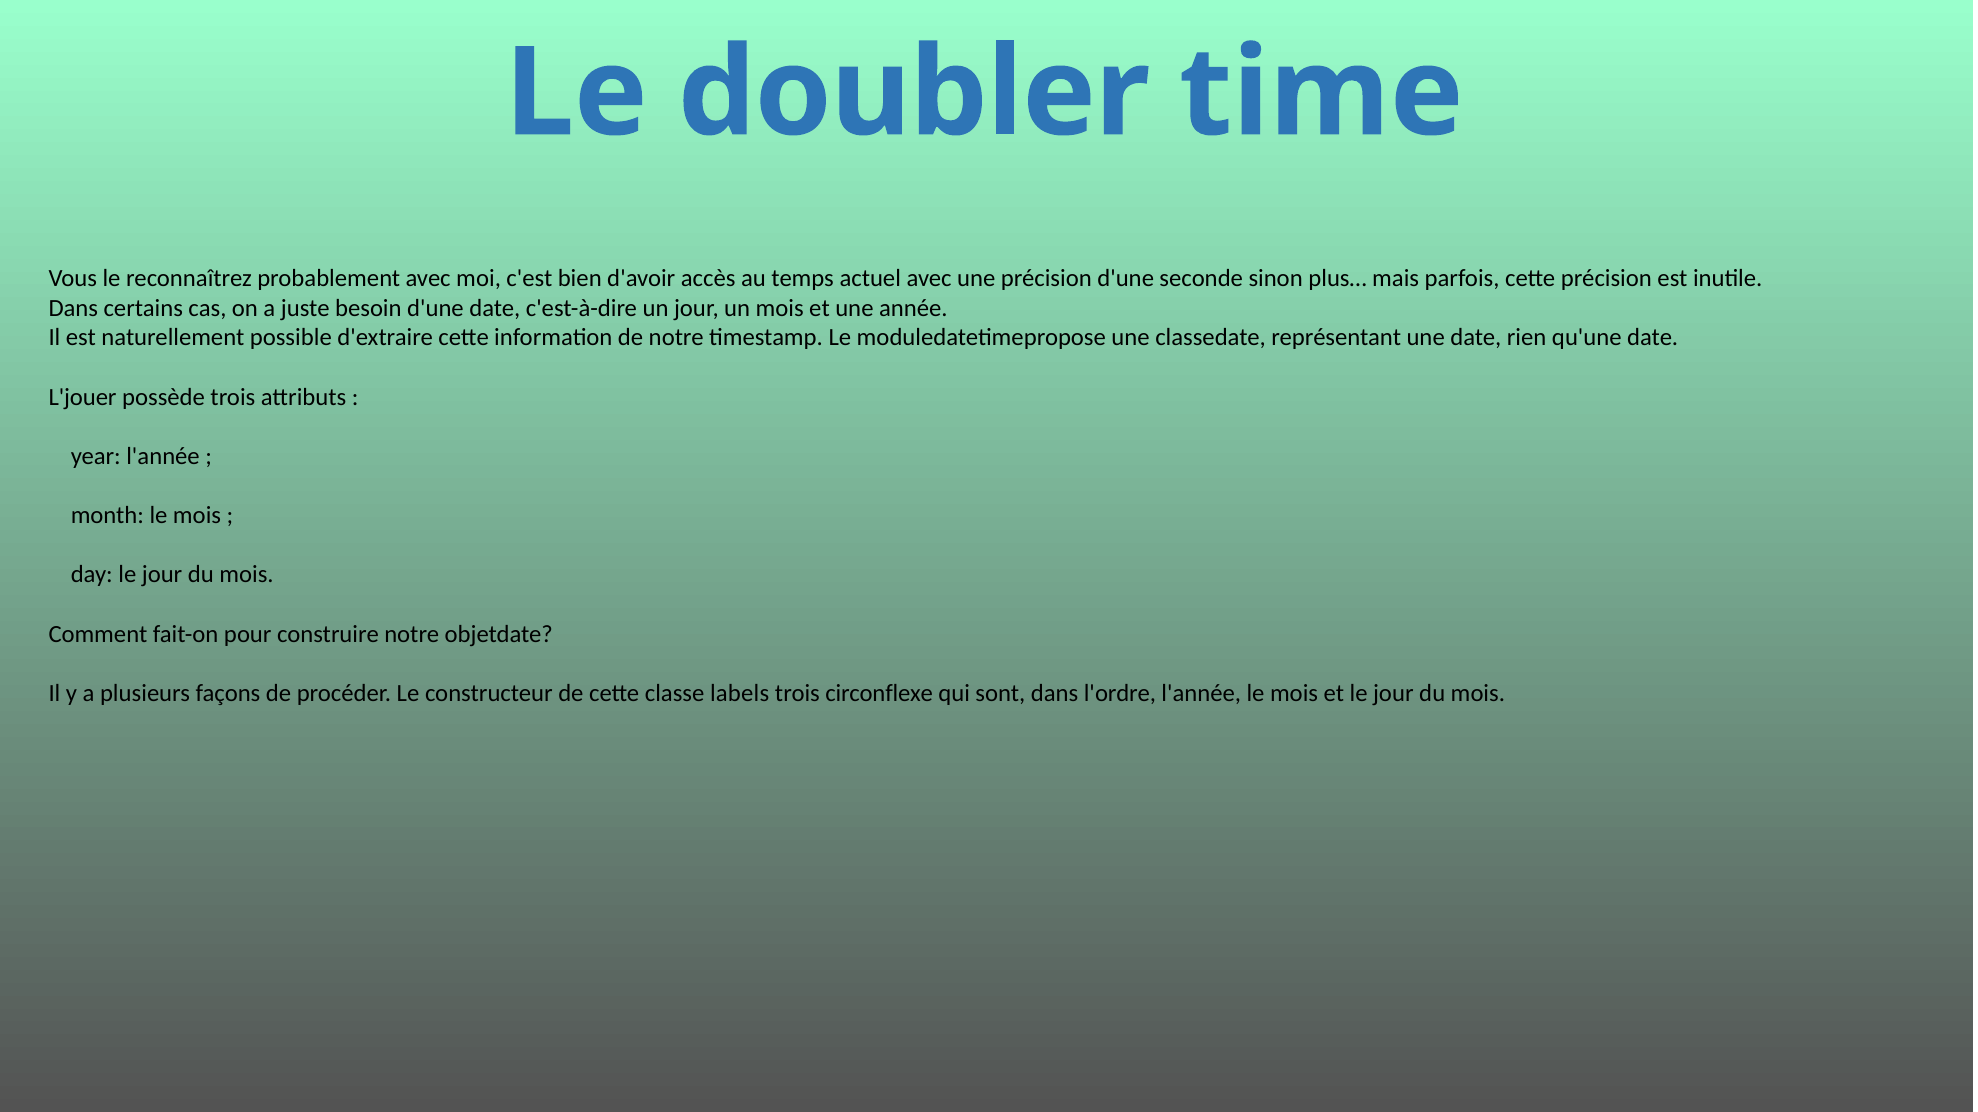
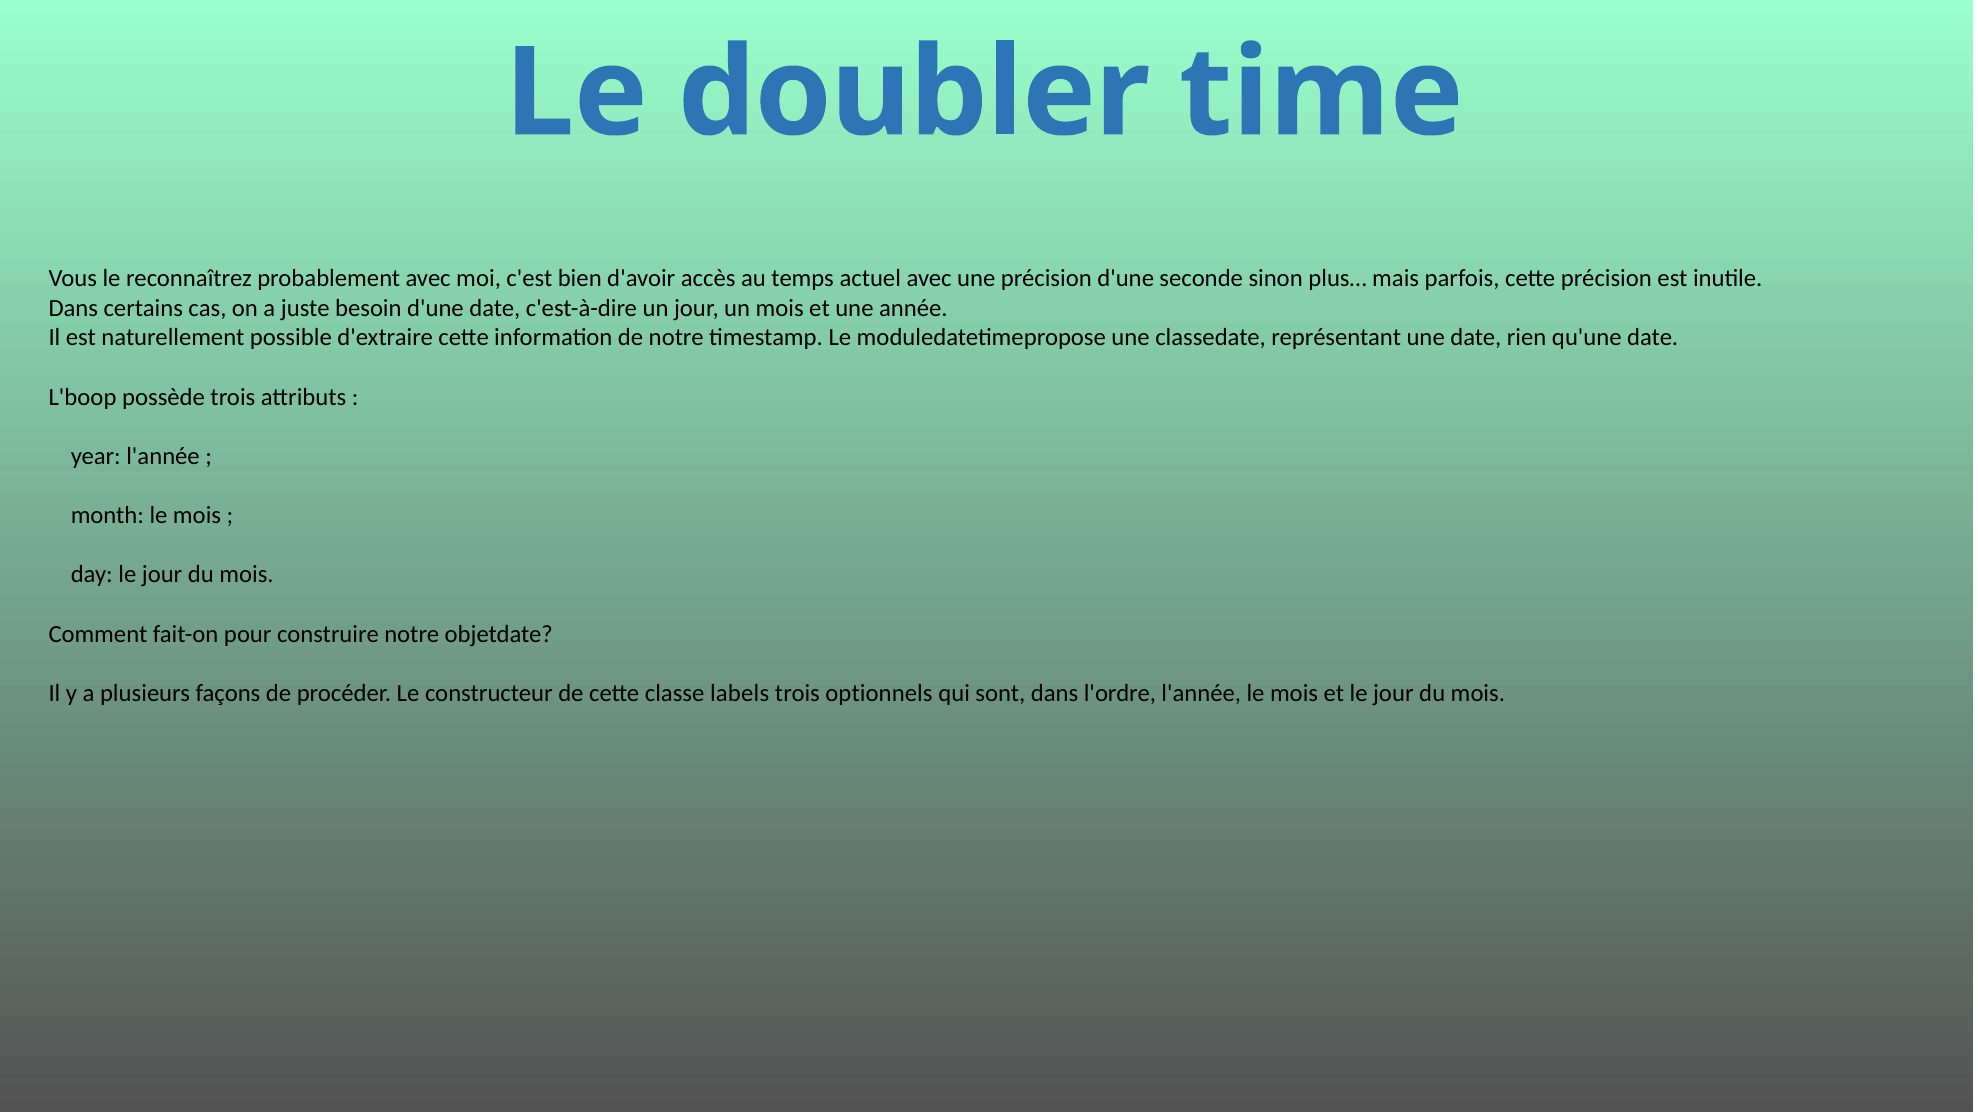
L'jouer: L'jouer -> L'boop
circonflexe: circonflexe -> optionnels
